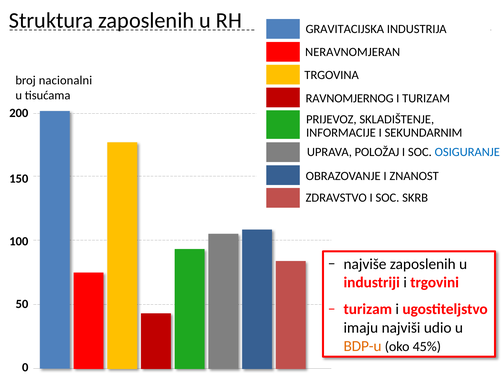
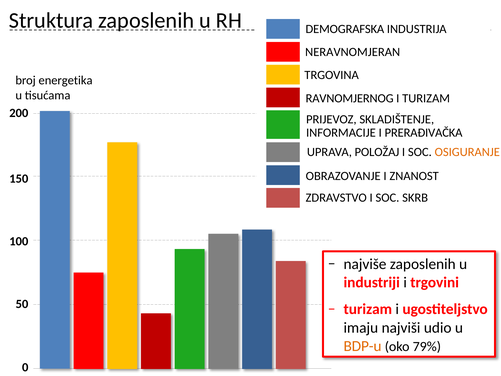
GRAVITACIJSKA: GRAVITACIJSKA -> DEMOGRAFSKA
nacionalni: nacionalni -> energetika
SEKUNDARNIM: SEKUNDARNIM -> PRERAĐIVAČKA
OSIGURANJE colour: blue -> orange
45%: 45% -> 79%
